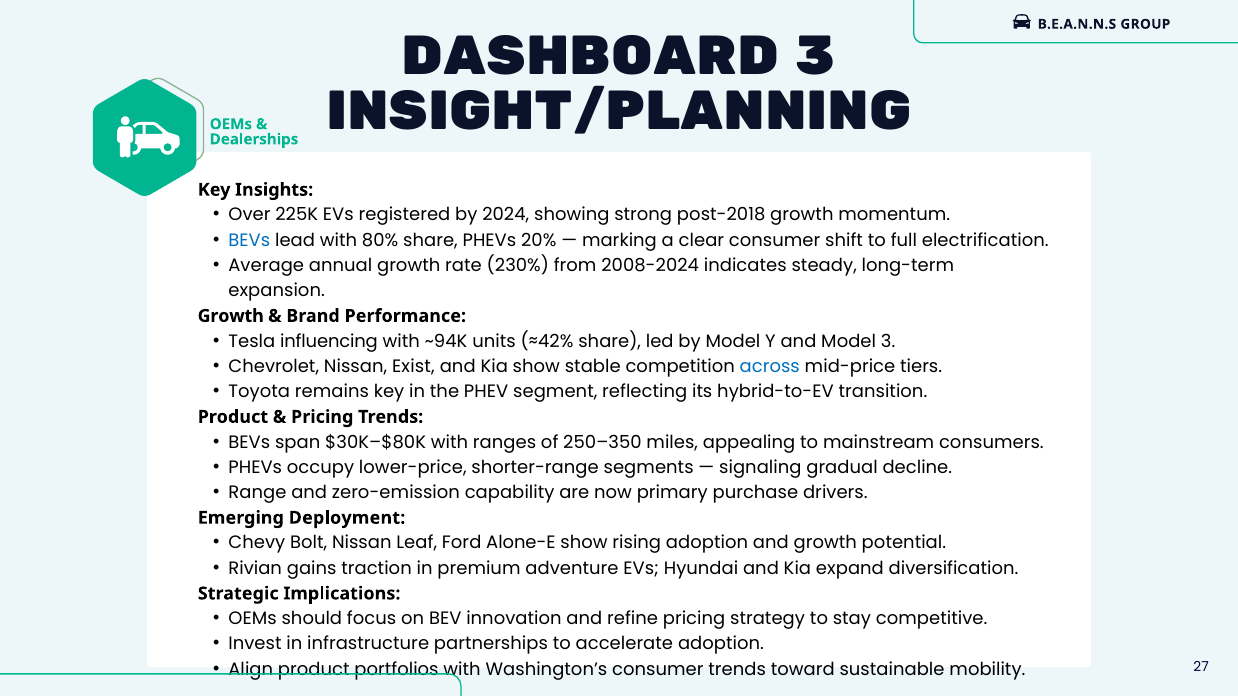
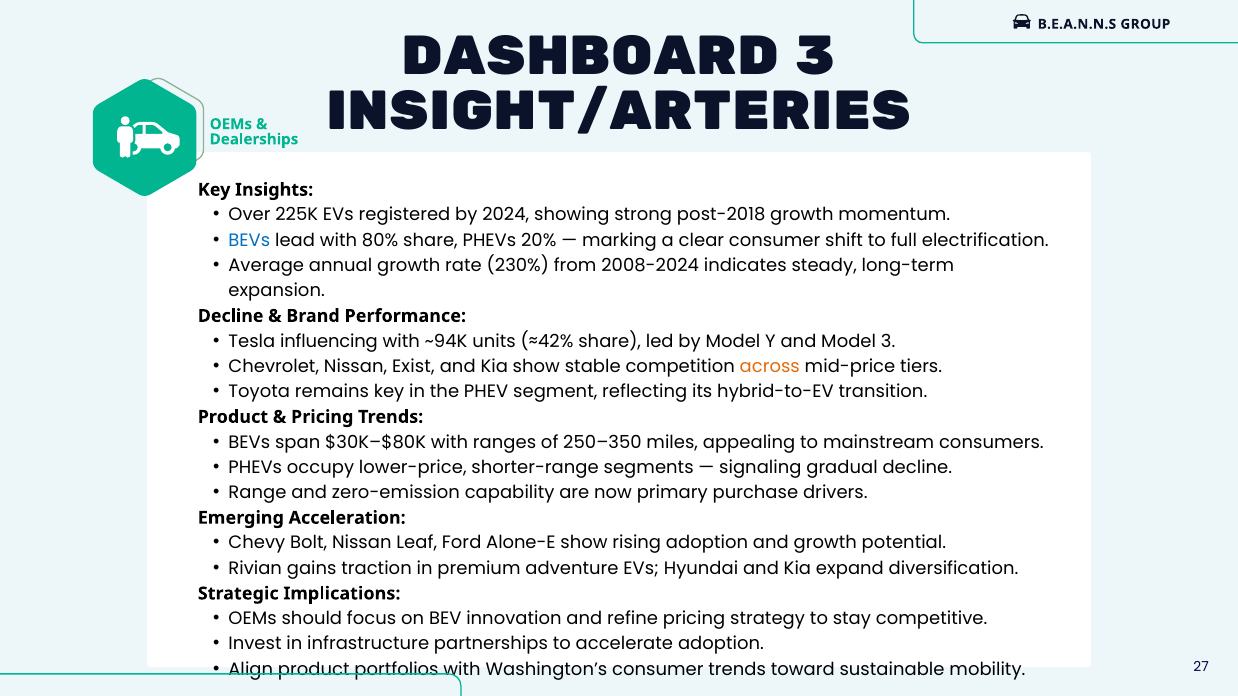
INSIGHT/PLANNING: INSIGHT/PLANNING -> INSIGHT/ARTERIES
Growth at (231, 316): Growth -> Decline
across colour: blue -> orange
Deployment: Deployment -> Acceleration
